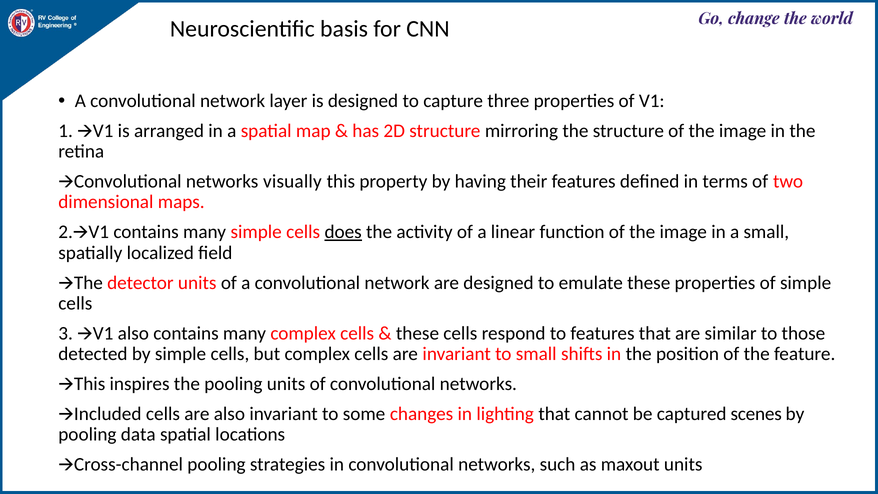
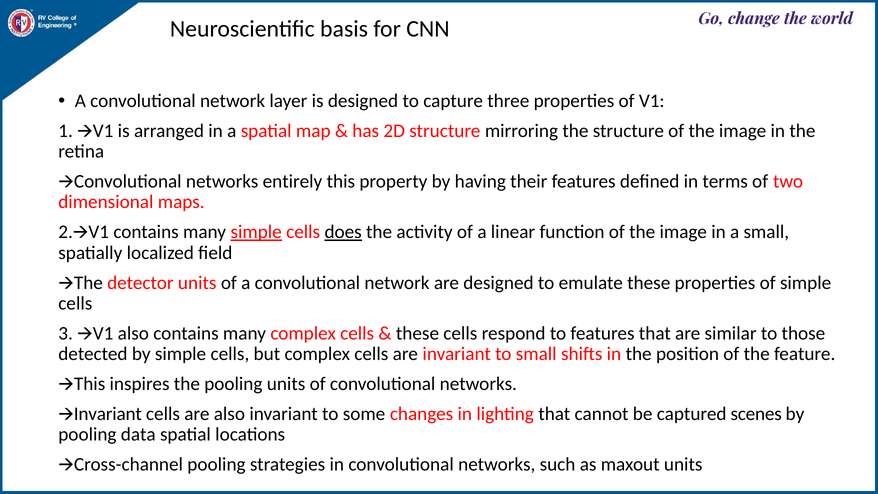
visually: visually -> entirely
simple at (256, 232) underline: none -> present
Included at (108, 414): Included -> Invariant
